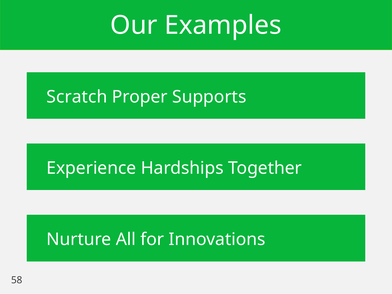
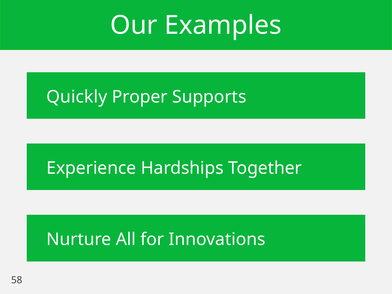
Scratch: Scratch -> Quickly
